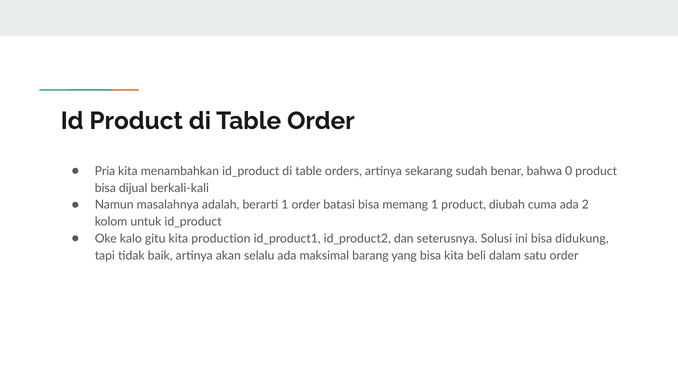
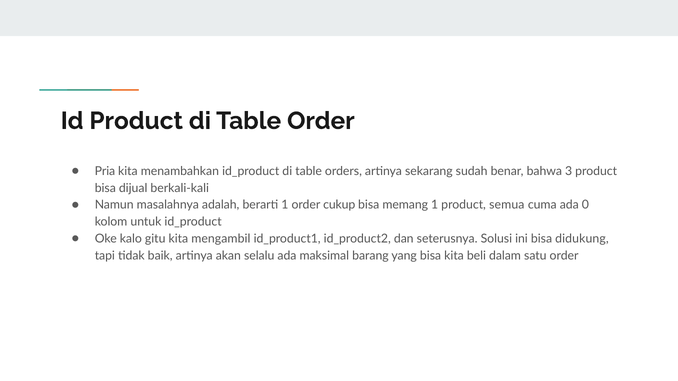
0: 0 -> 3
batasi: batasi -> cukup
diubah: diubah -> semua
2: 2 -> 0
production: production -> mengambil
